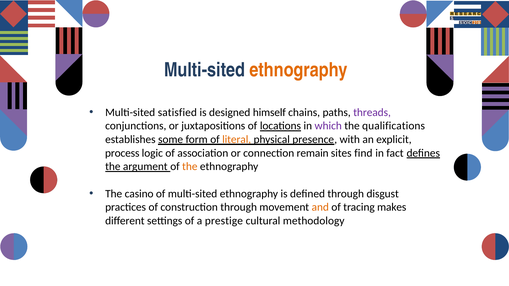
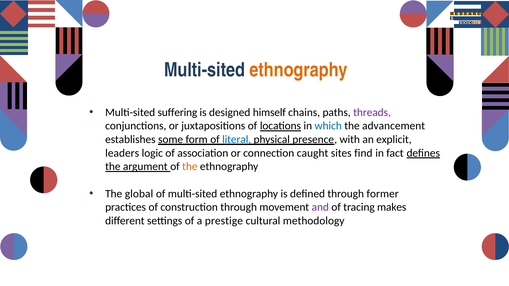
satisfied: satisfied -> suffering
which colour: purple -> blue
qualifications: qualifications -> advancement
literal colour: orange -> blue
process: process -> leaders
remain: remain -> caught
casino: casino -> global
disgust: disgust -> former
and colour: orange -> purple
